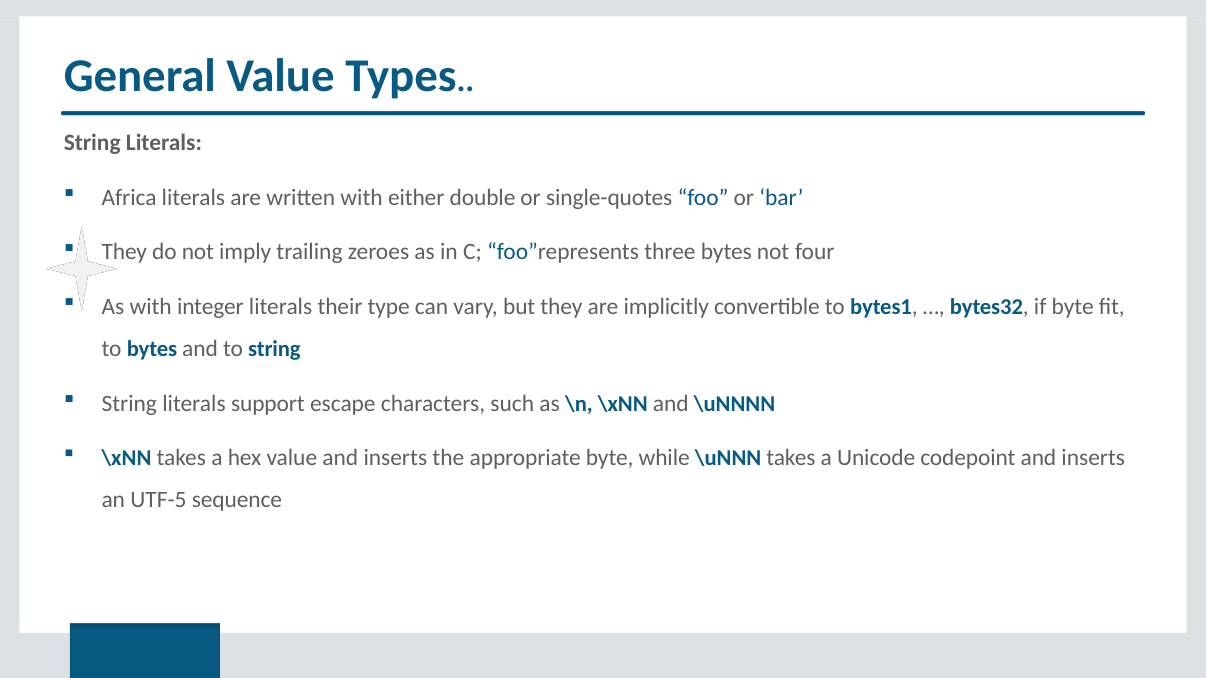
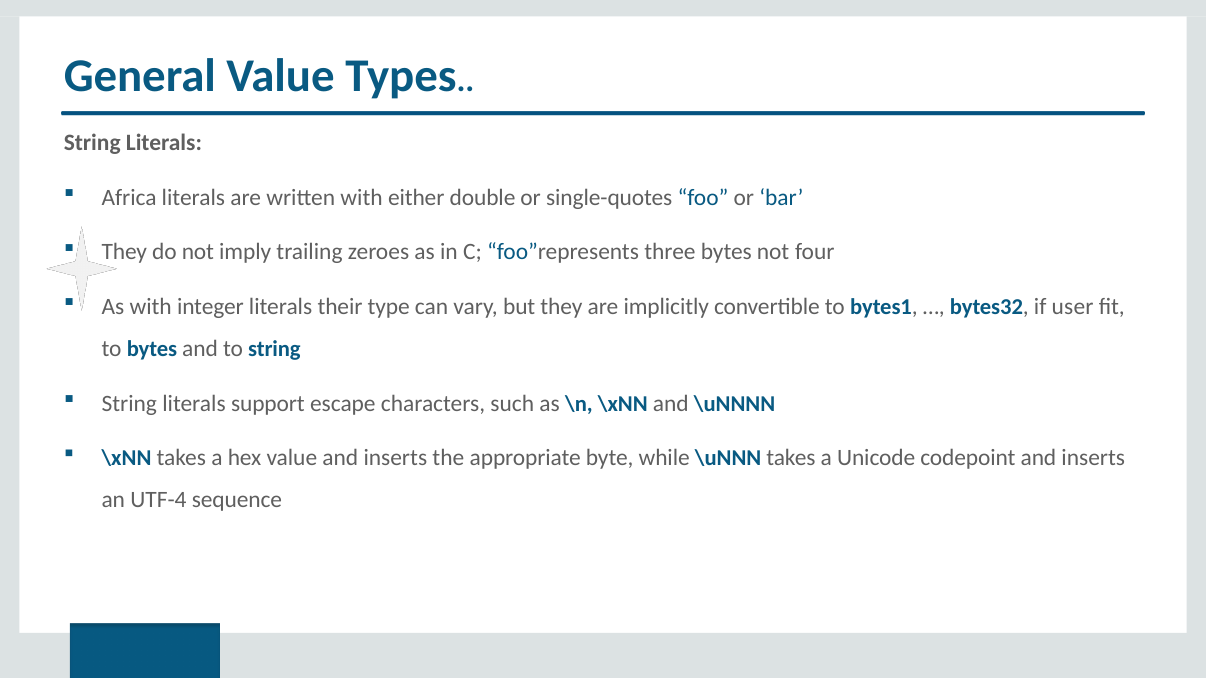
if byte: byte -> user
UTF-5: UTF-5 -> UTF-4
